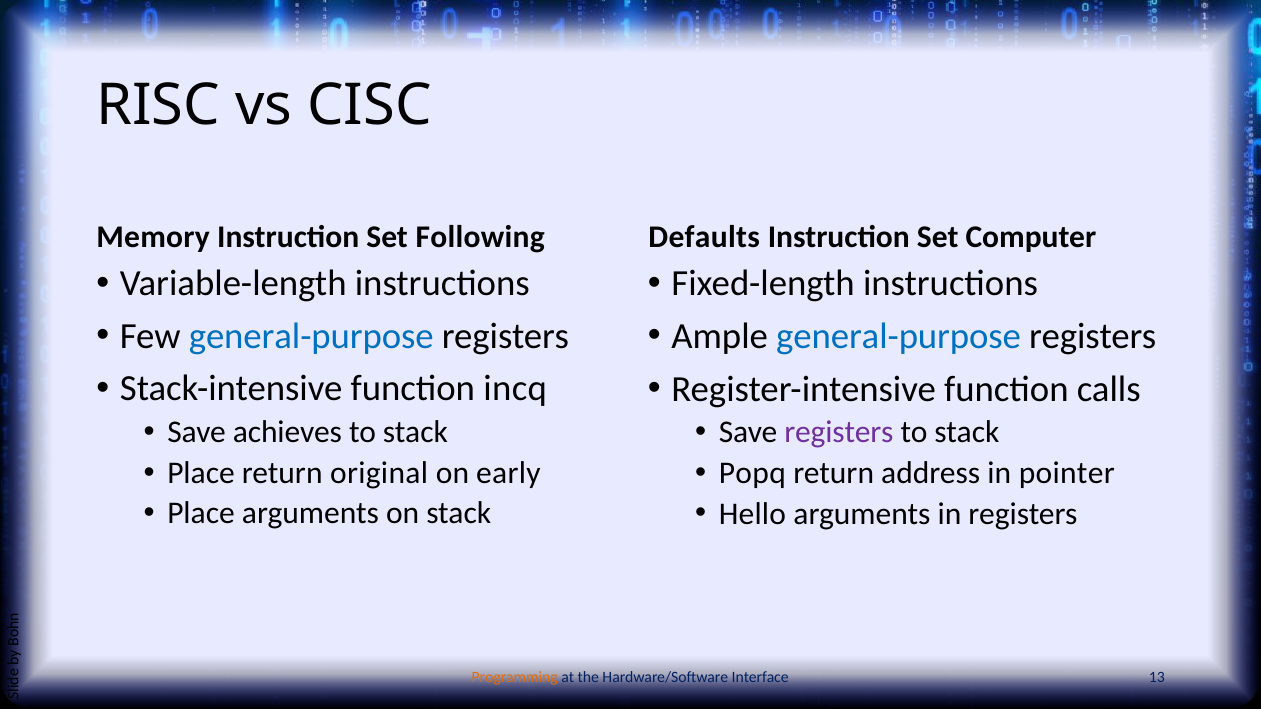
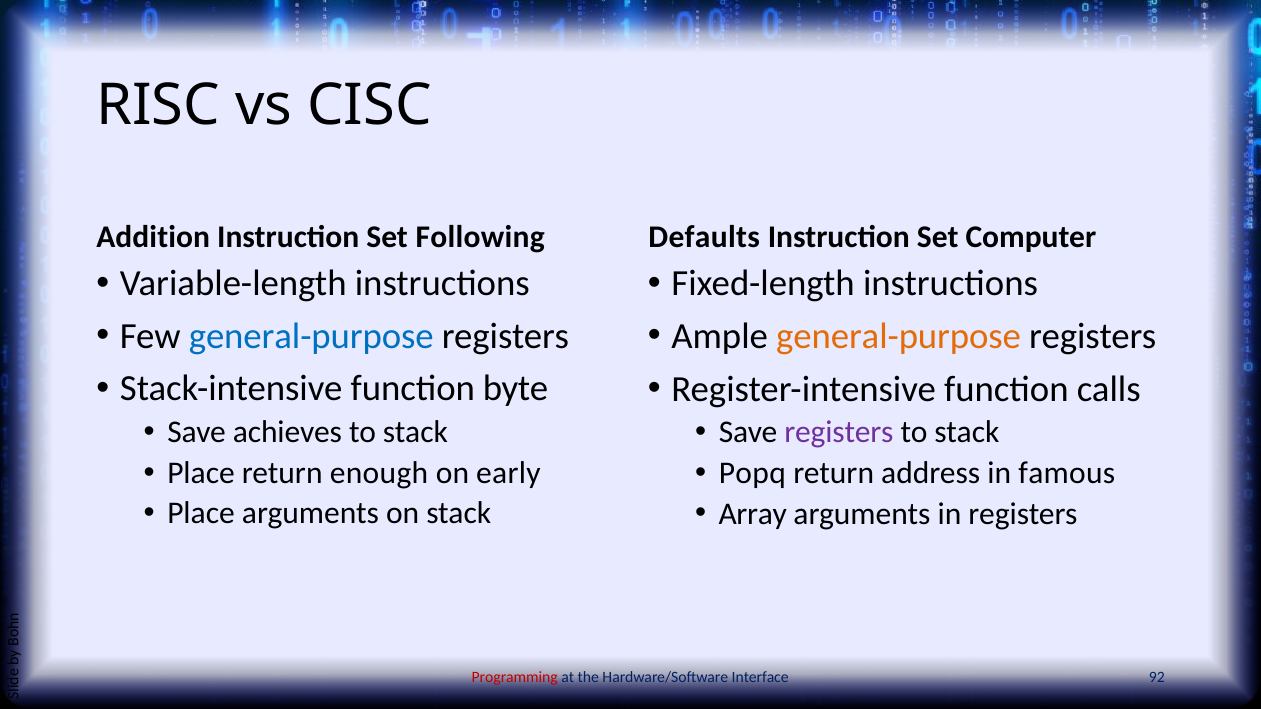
Memory: Memory -> Addition
general-purpose at (899, 336) colour: blue -> orange
incq: incq -> byte
original: original -> enough
pointer: pointer -> famous
Hello: Hello -> Array
Programming colour: orange -> red
13: 13 -> 92
